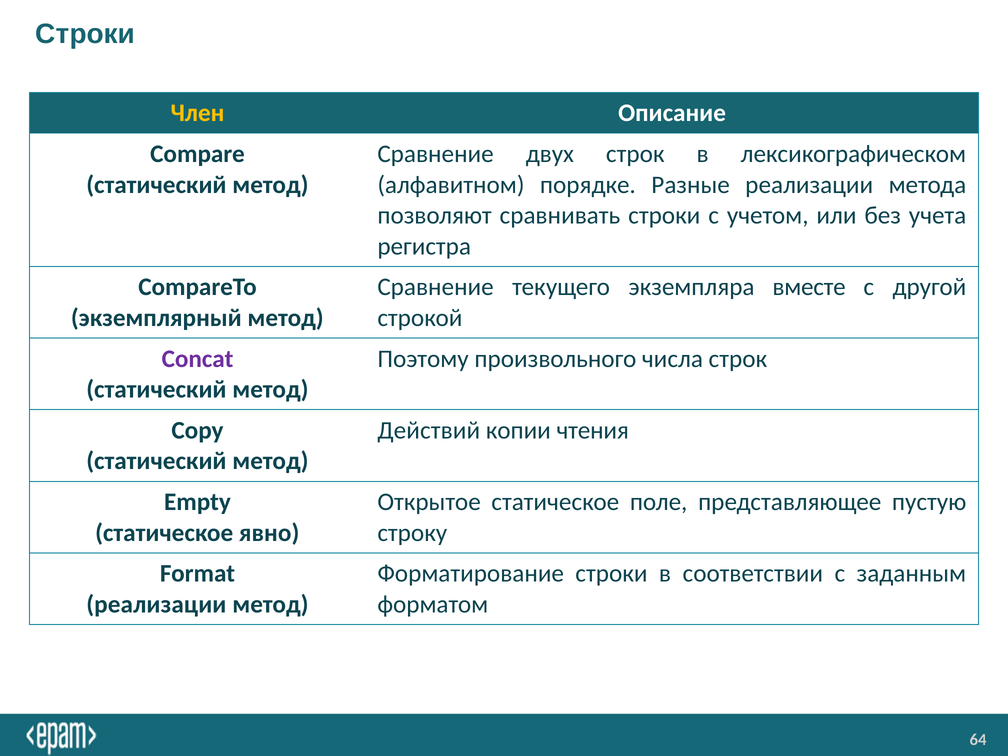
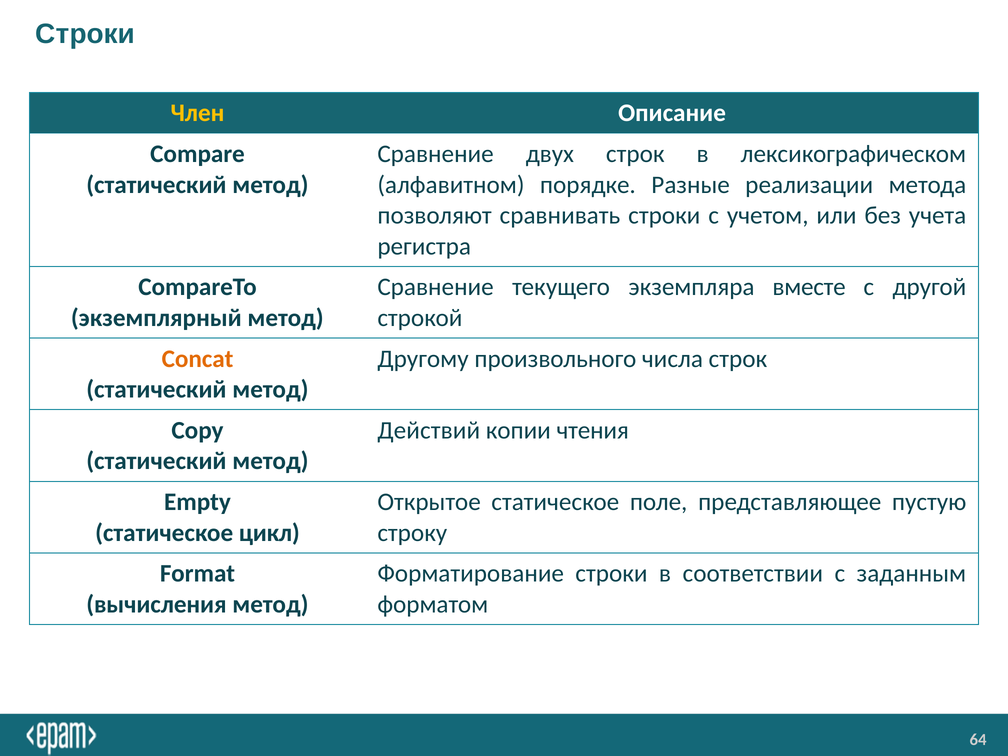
Concat colour: purple -> orange
Поэтому: Поэтому -> Другому
явно: явно -> цикл
реализации at (156, 604): реализации -> вычисления
